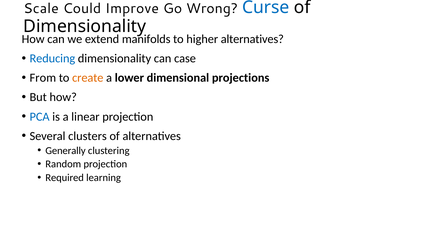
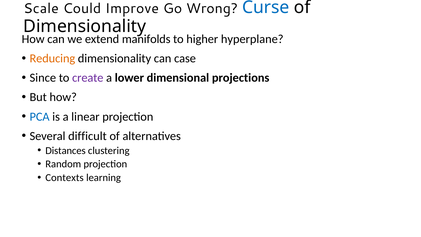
higher alternatives: alternatives -> hyperplane
Reducing colour: blue -> orange
From: From -> Since
create colour: orange -> purple
clusters: clusters -> difficult
Generally: Generally -> Distances
Required: Required -> Contexts
